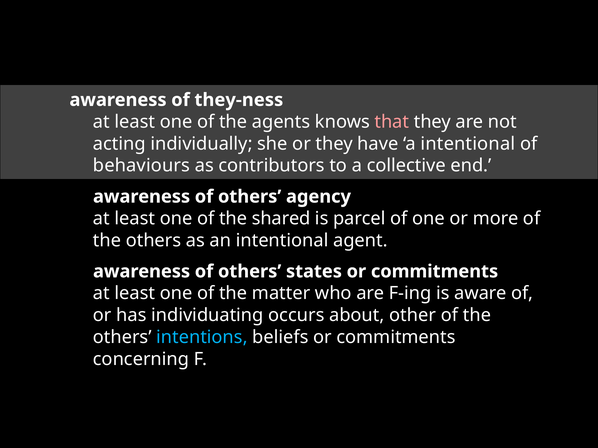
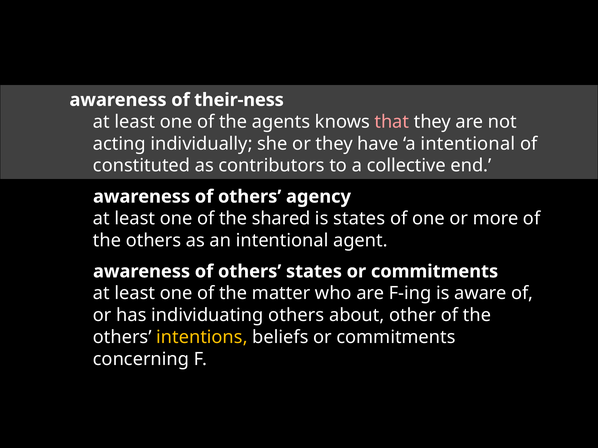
they-ness: they-ness -> their-ness
behaviours: behaviours -> constituted
is parcel: parcel -> states
individuating occurs: occurs -> others
intentions colour: light blue -> yellow
